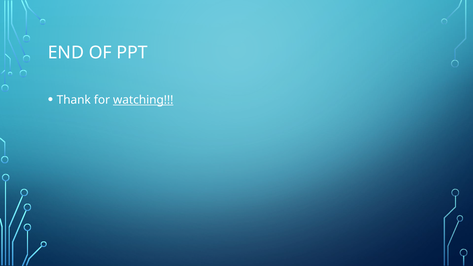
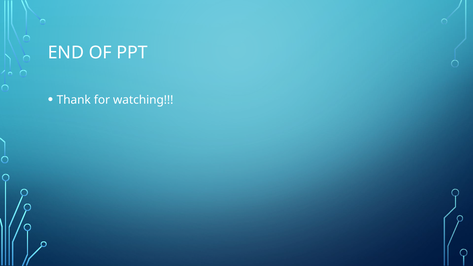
watching underline: present -> none
